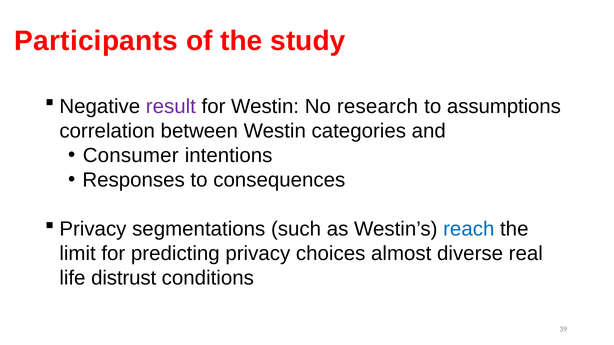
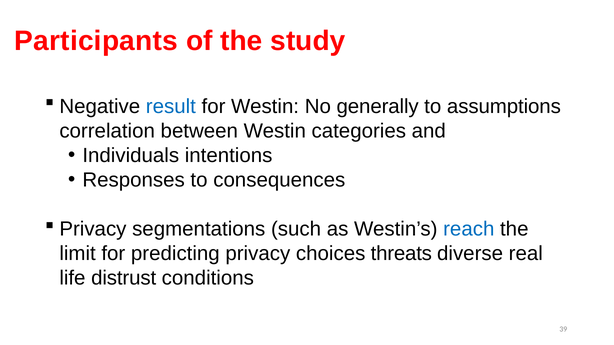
result colour: purple -> blue
research: research -> generally
Consumer: Consumer -> Individuals
almost: almost -> threats
